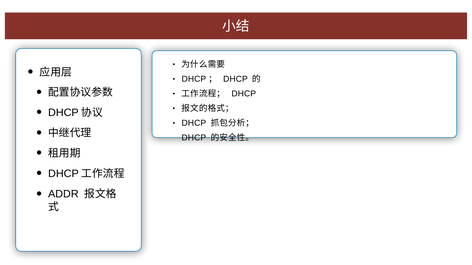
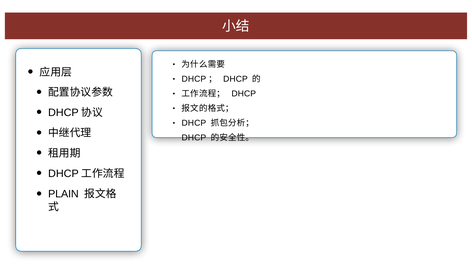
ADDR: ADDR -> PLAIN
